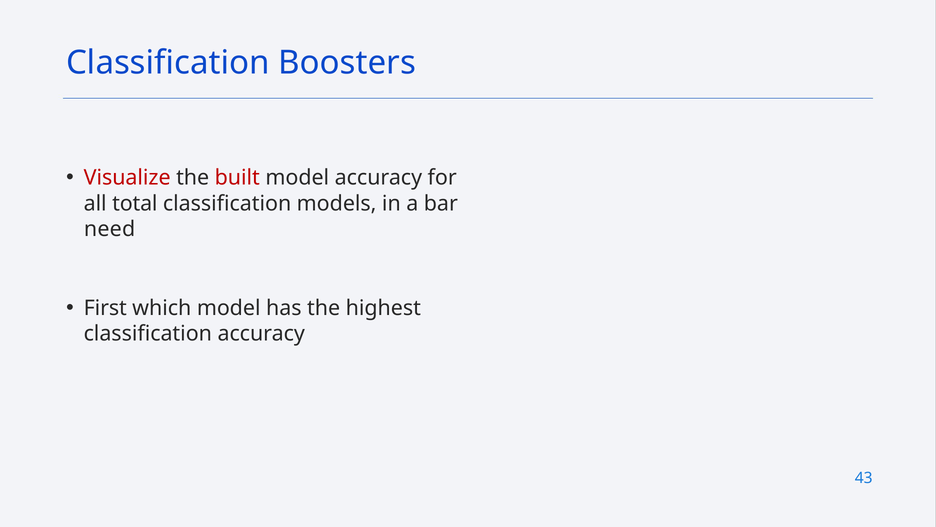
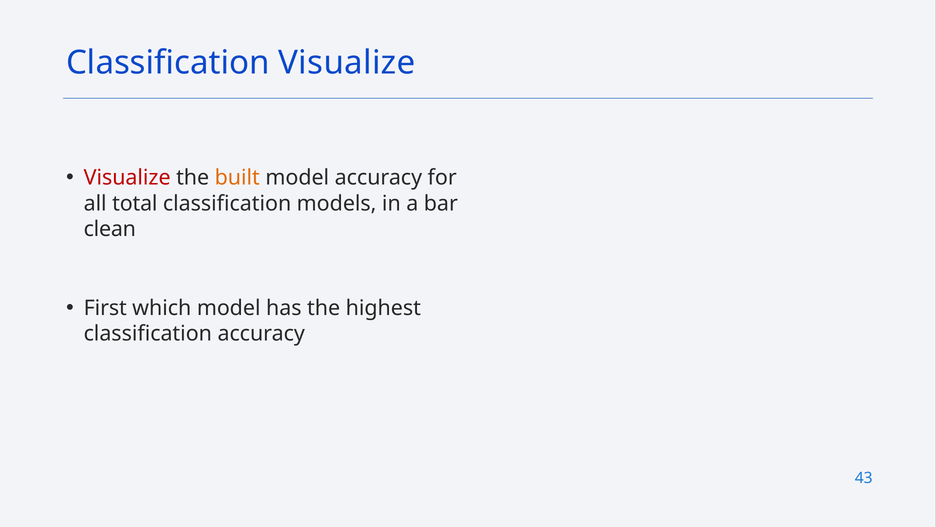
Classification Boosters: Boosters -> Visualize
built colour: red -> orange
need: need -> clean
